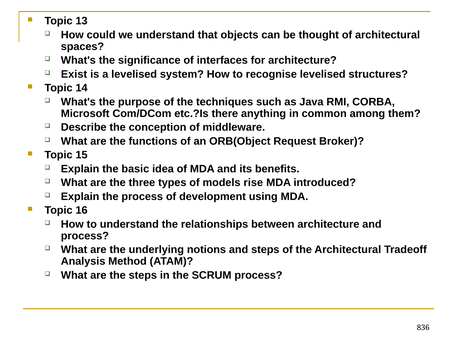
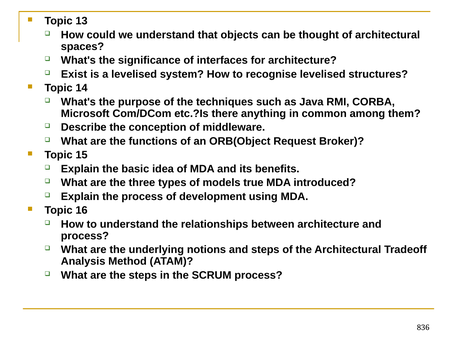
rise: rise -> true
